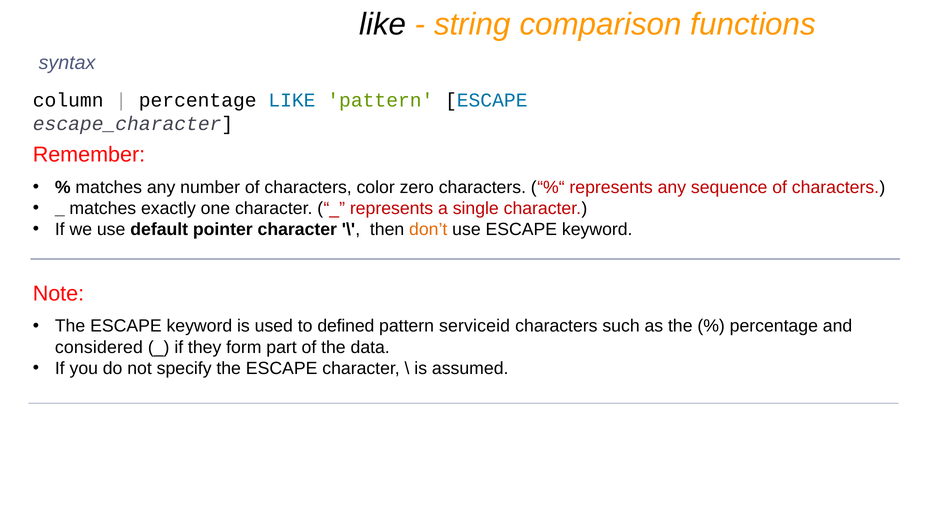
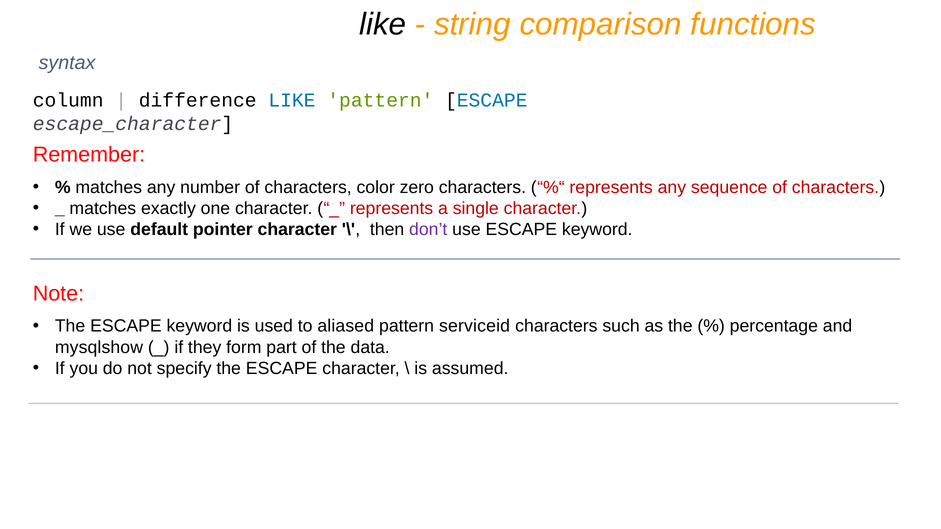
percentage at (198, 100): percentage -> difference
don’t colour: orange -> purple
defined: defined -> aliased
considered: considered -> mysqlshow
